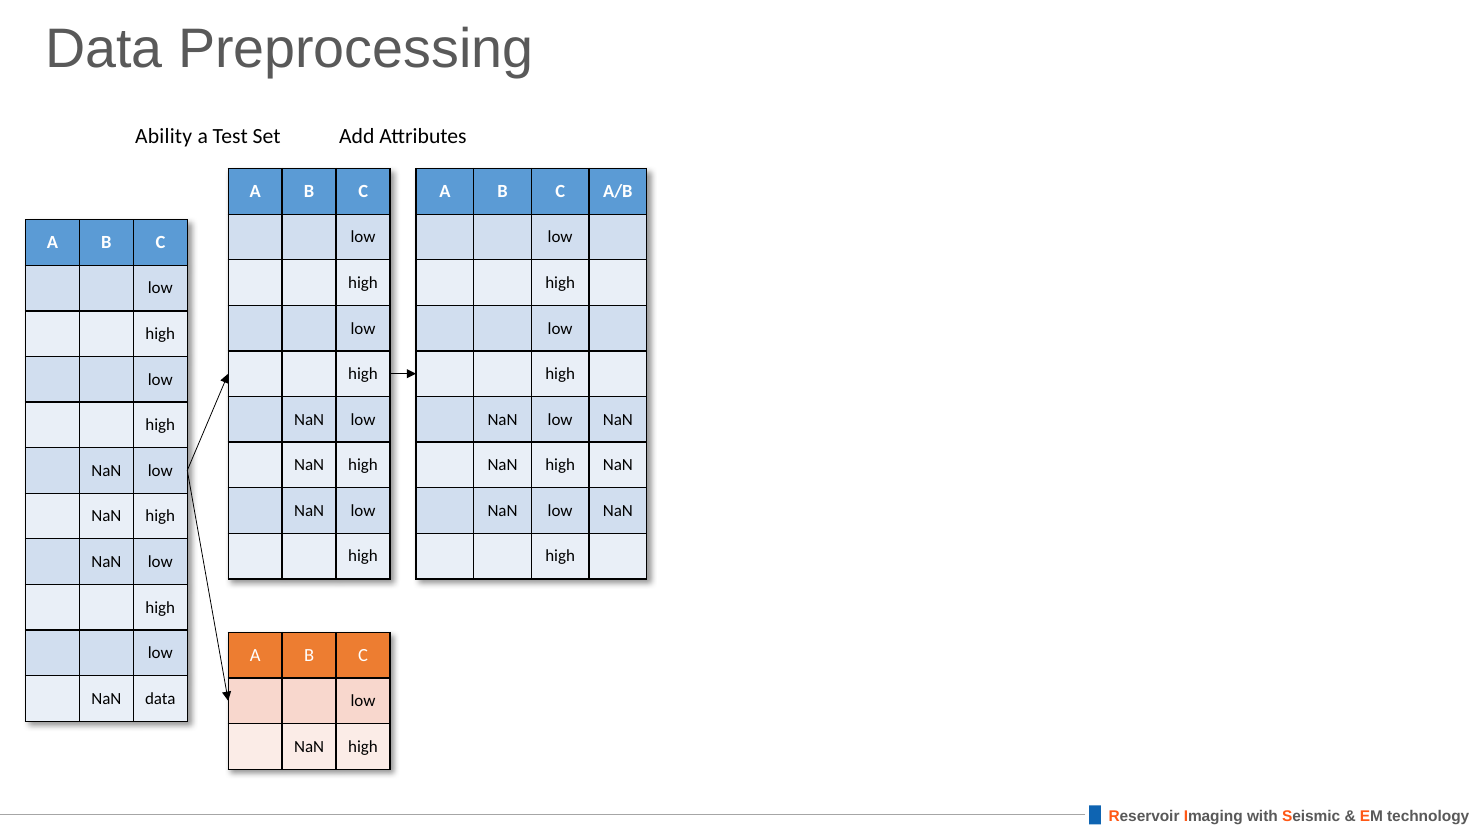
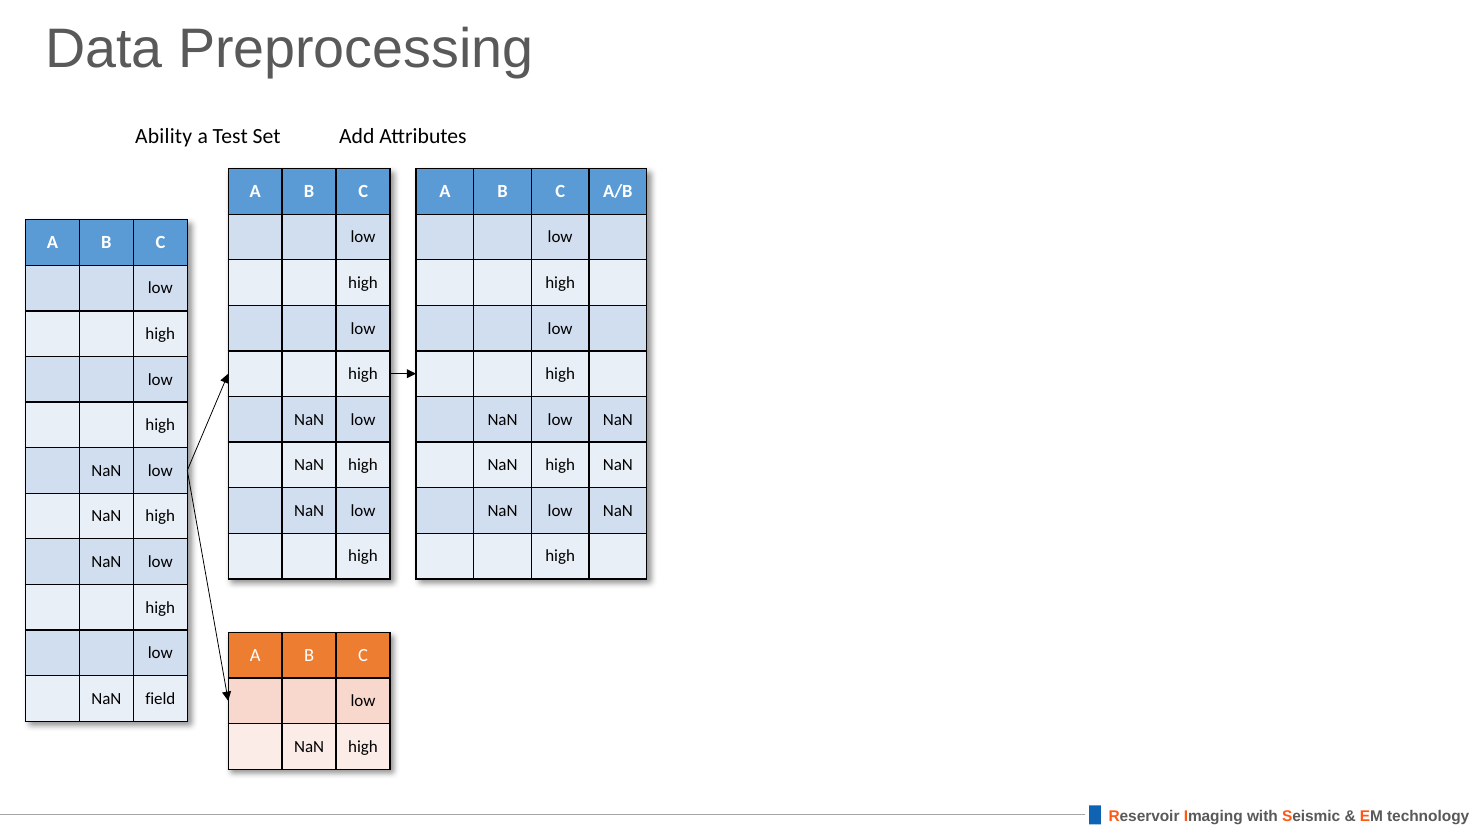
NaN data: data -> field
